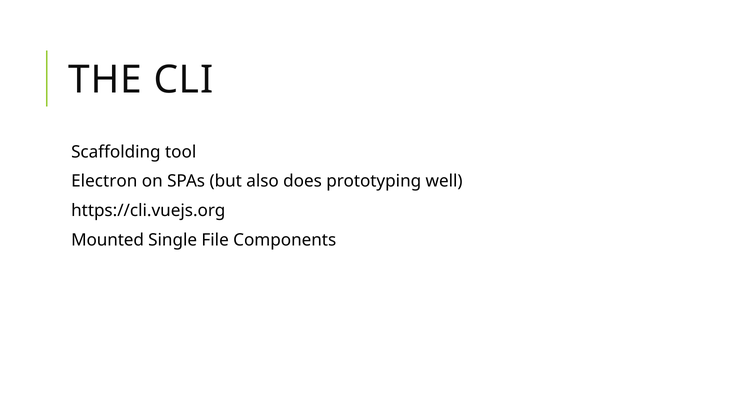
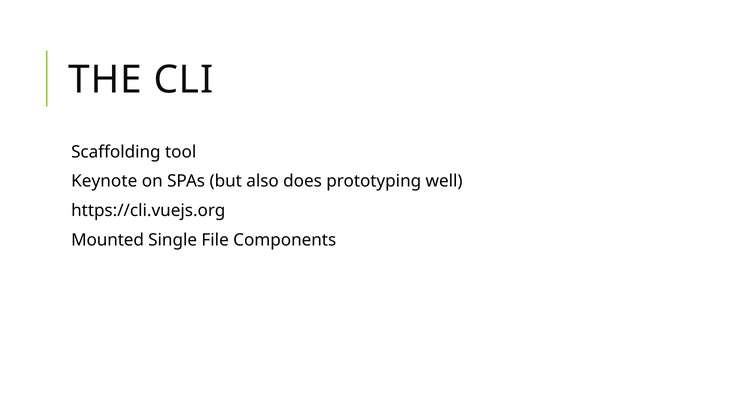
Electron: Electron -> Keynote
